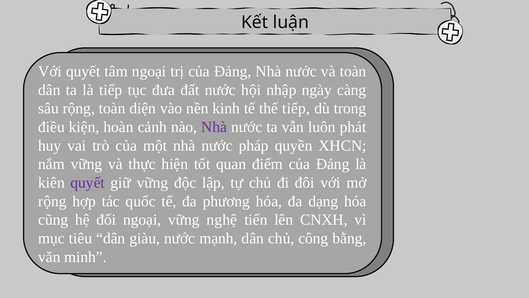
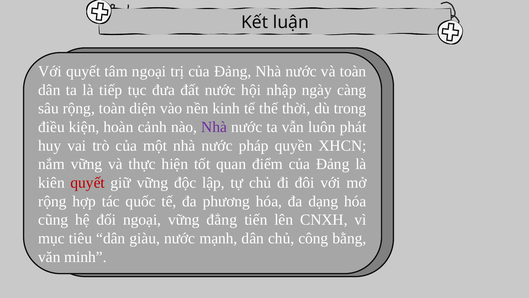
thế tiếp: tiếp -> thời
quyết at (88, 182) colour: purple -> red
nghệ: nghệ -> đẳng
